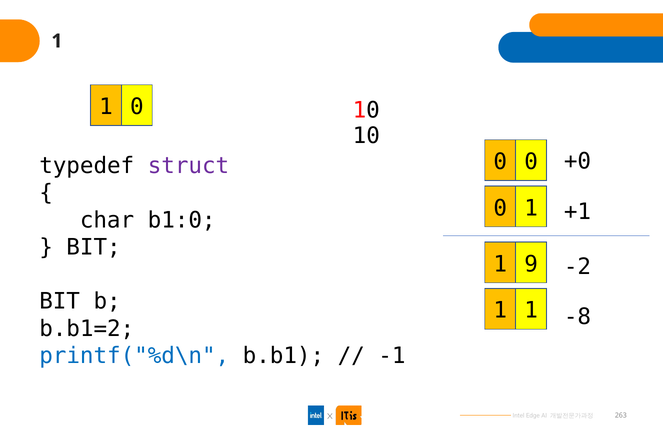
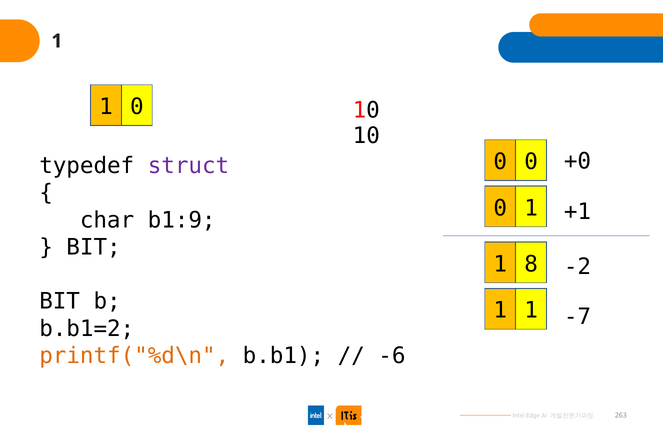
b1:0: b1:0 -> b1:9
9: 9 -> 8
-8: -8 -> -7
printf("%d\n colour: blue -> orange
-1: -1 -> -6
